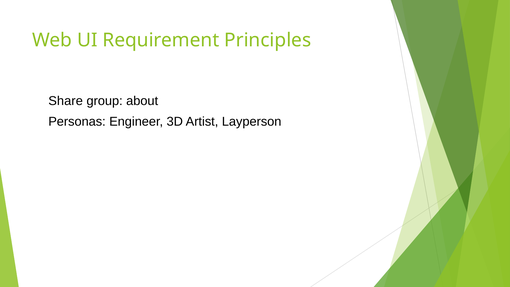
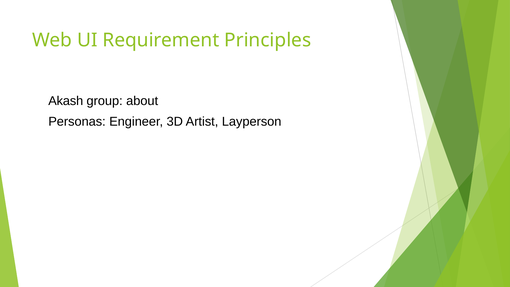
Share: Share -> Akash
